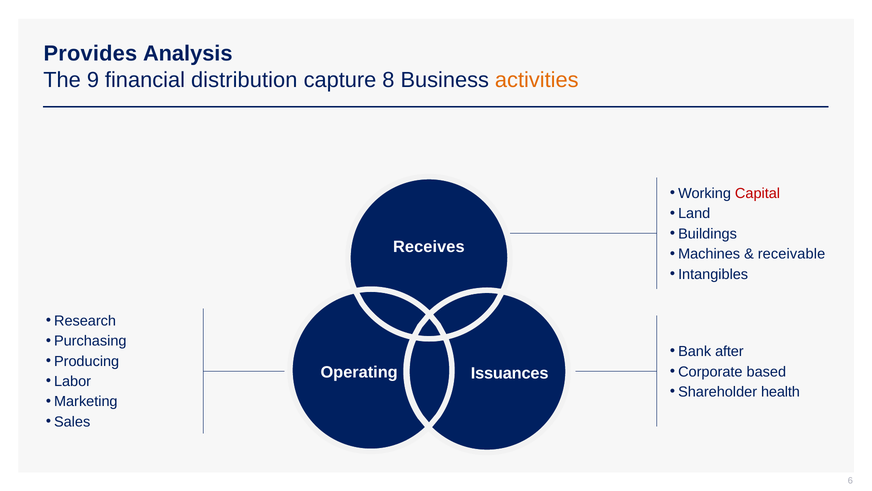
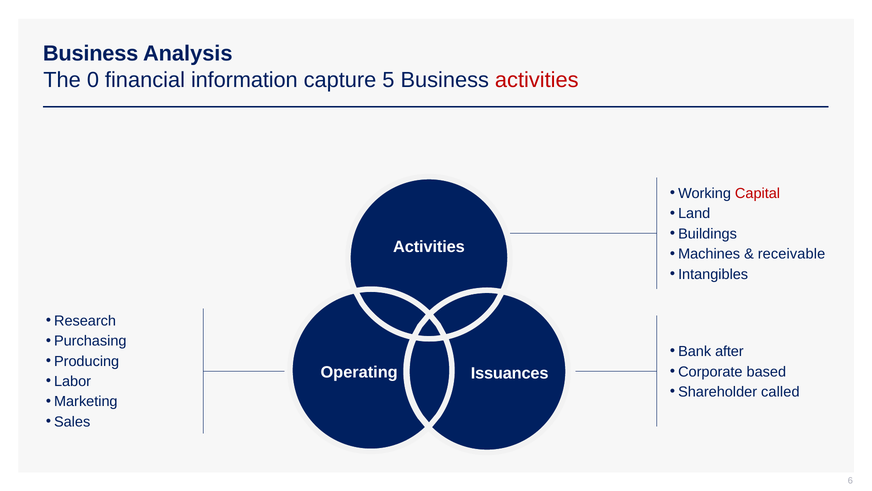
Provides at (90, 54): Provides -> Business
9: 9 -> 0
distribution: distribution -> information
8: 8 -> 5
activities at (537, 80) colour: orange -> red
Receives at (429, 246): Receives -> Activities
health: health -> called
